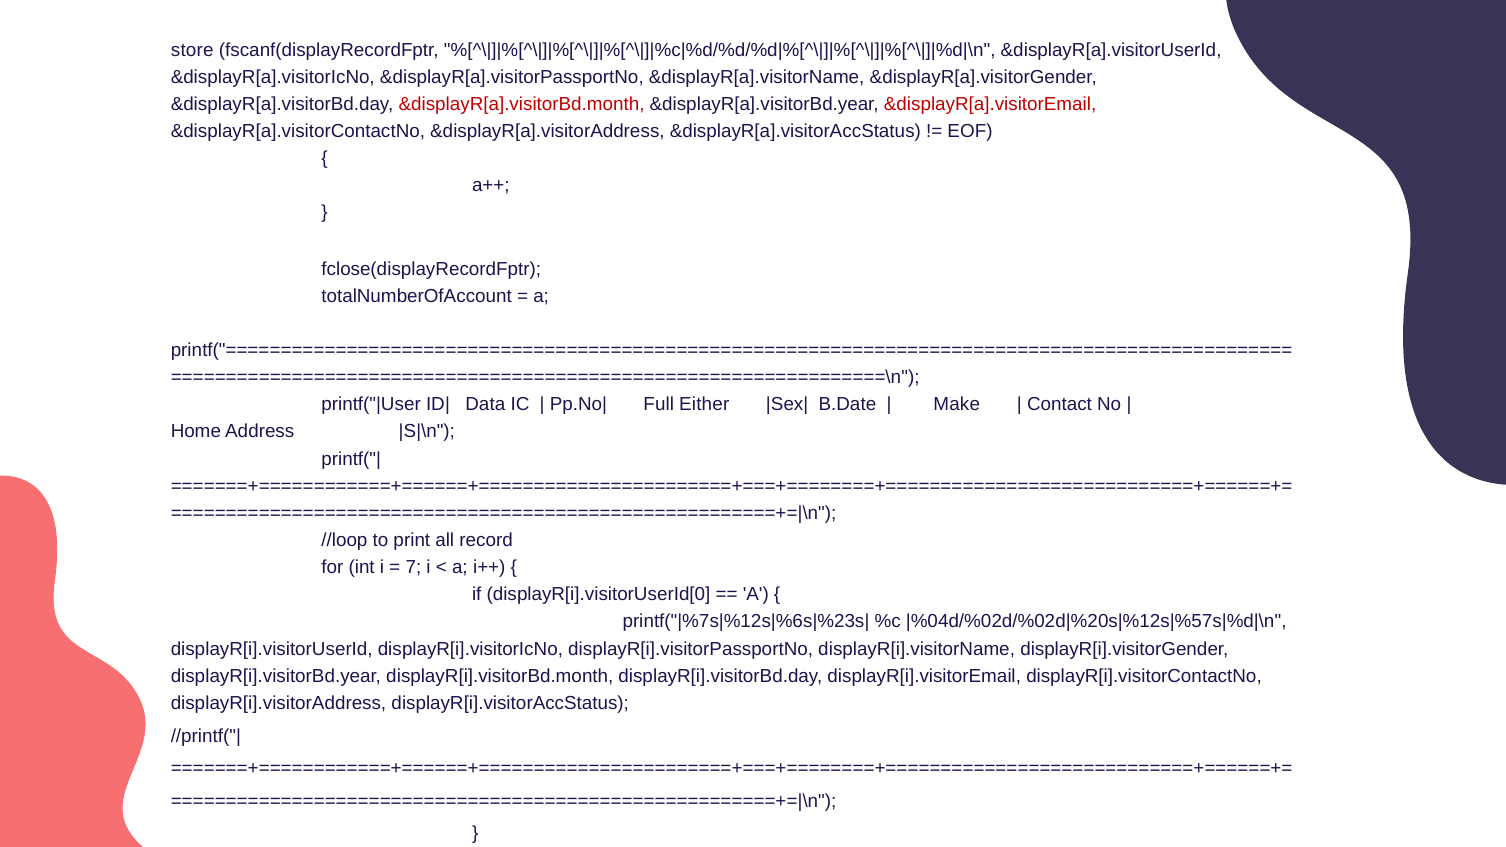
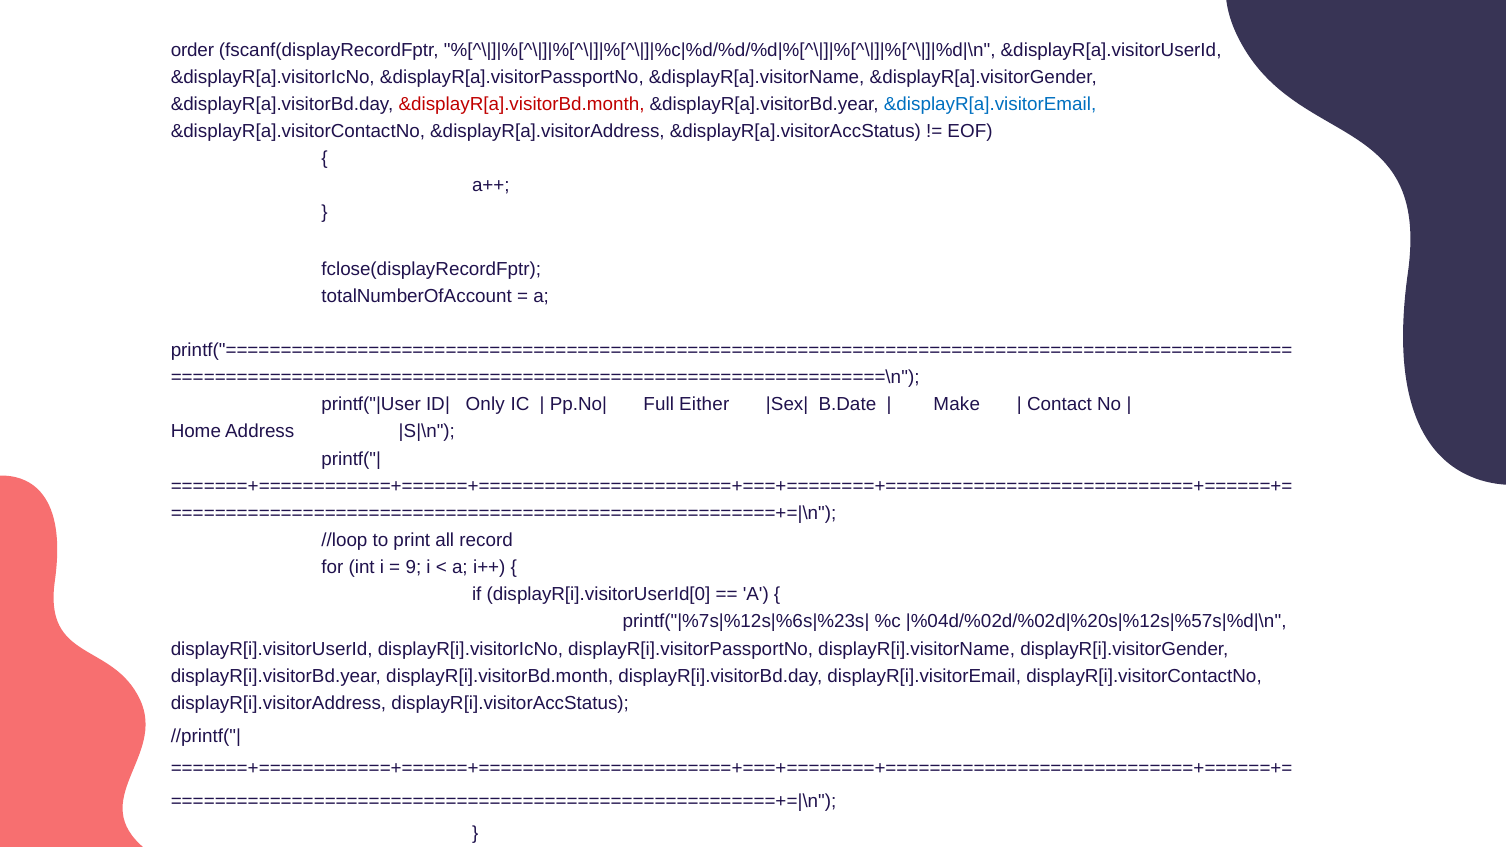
store: store -> order
&displayR[a].visitorEmail colour: red -> blue
Data: Data -> Only
7: 7 -> 9
